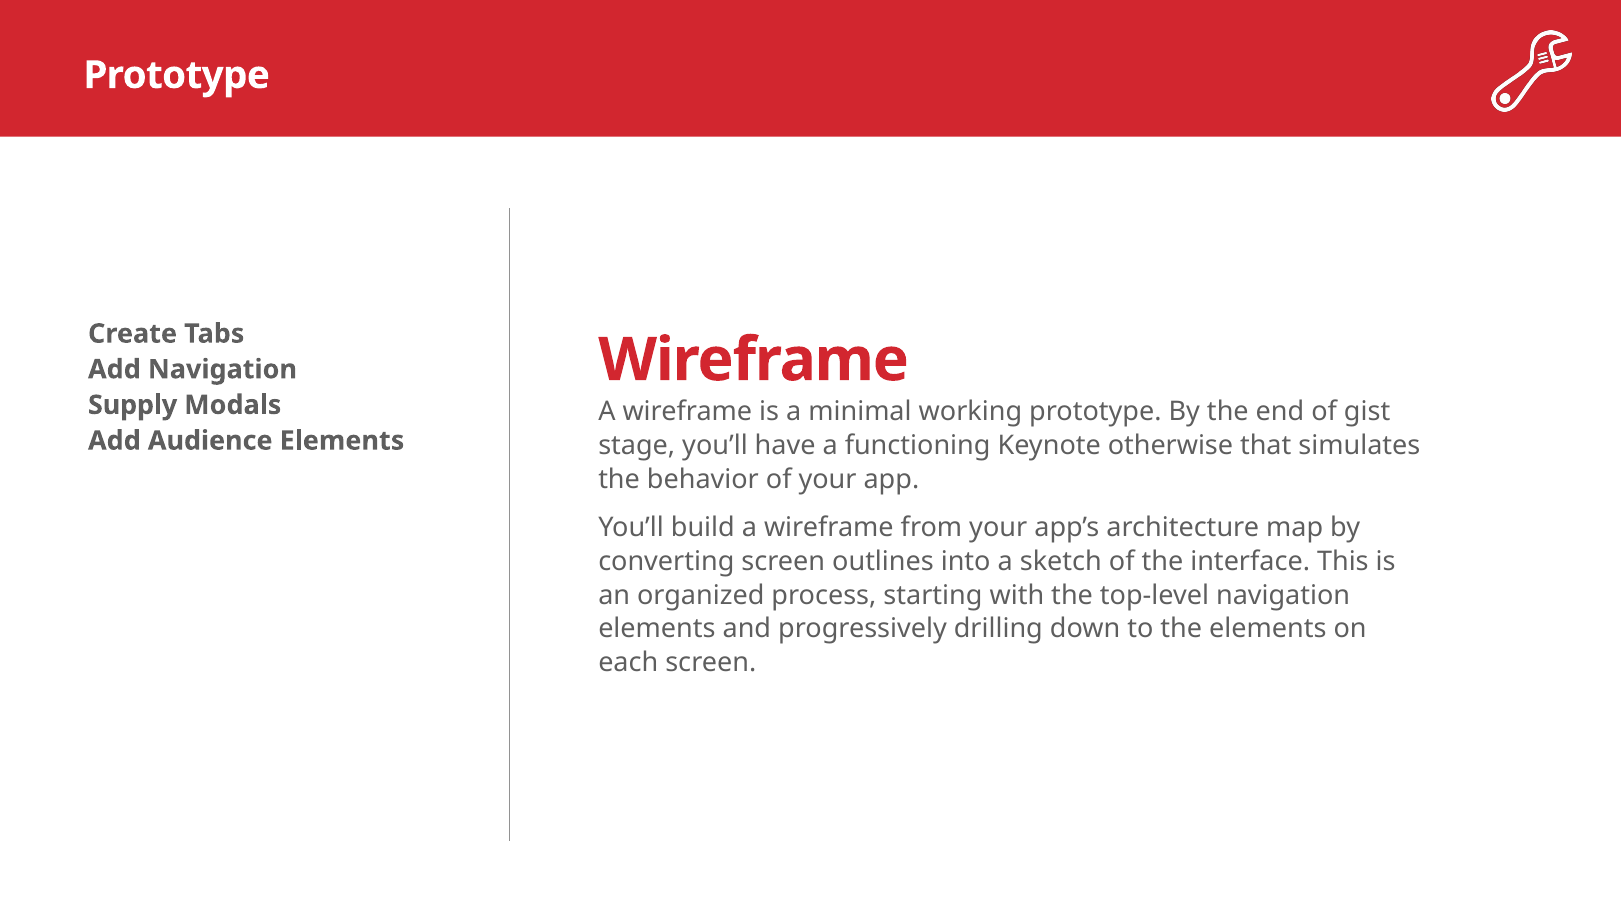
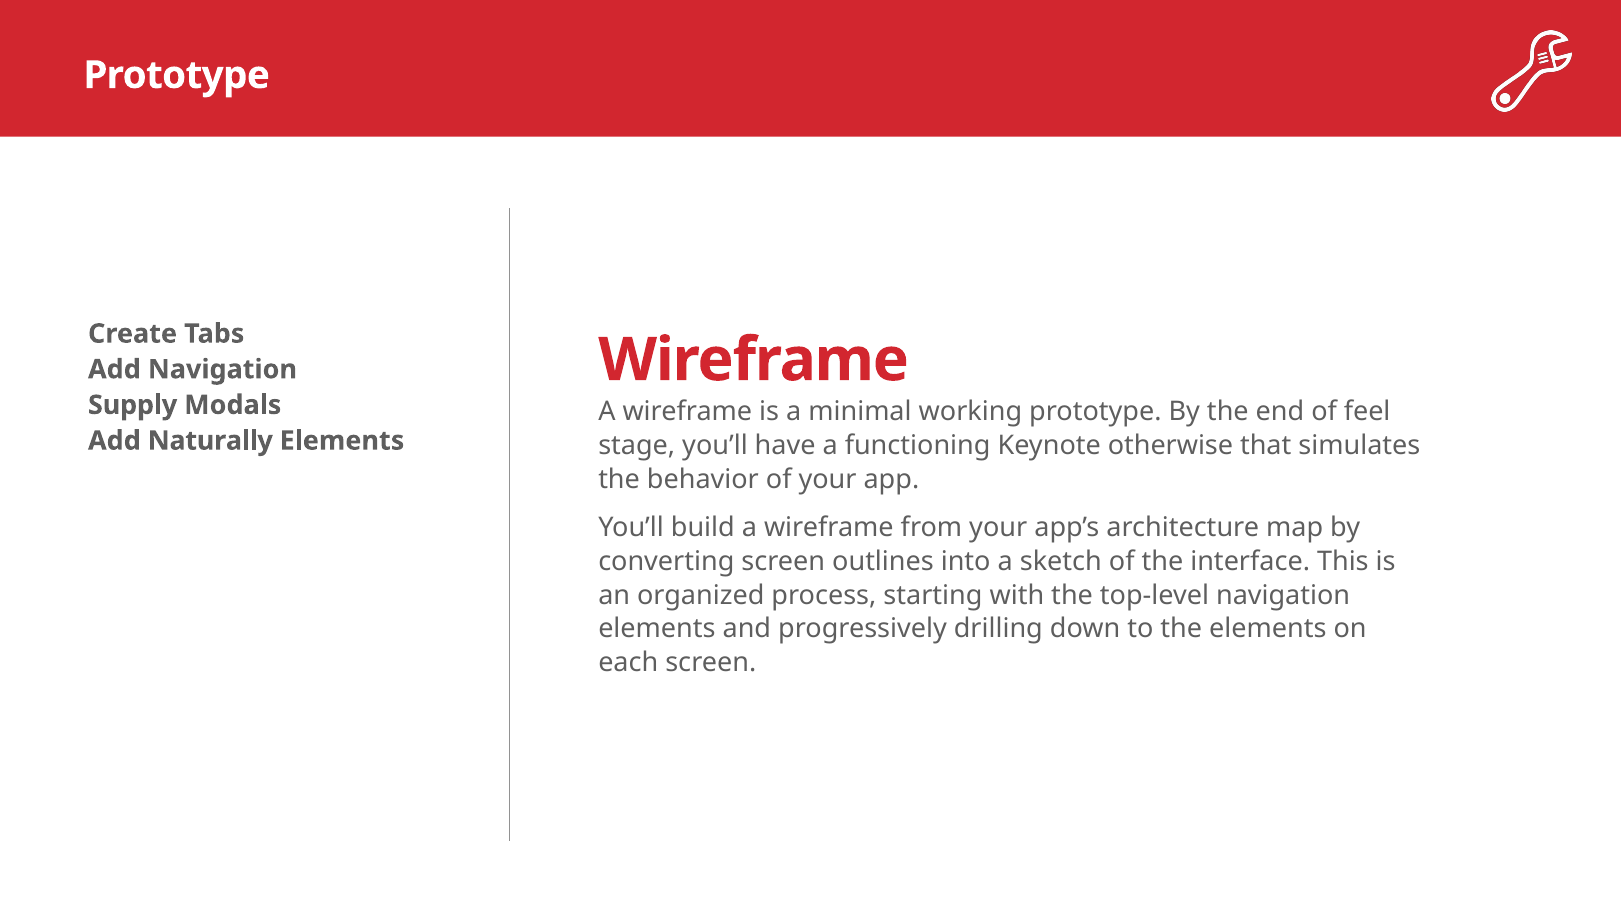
gist: gist -> feel
Audience: Audience -> Naturally
